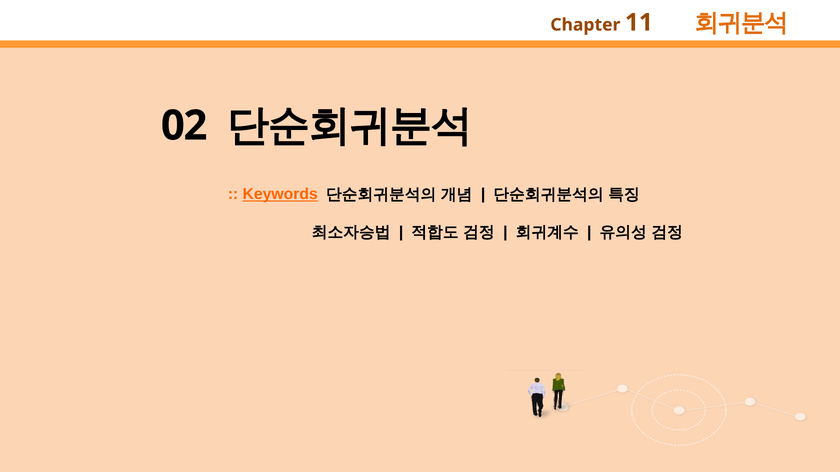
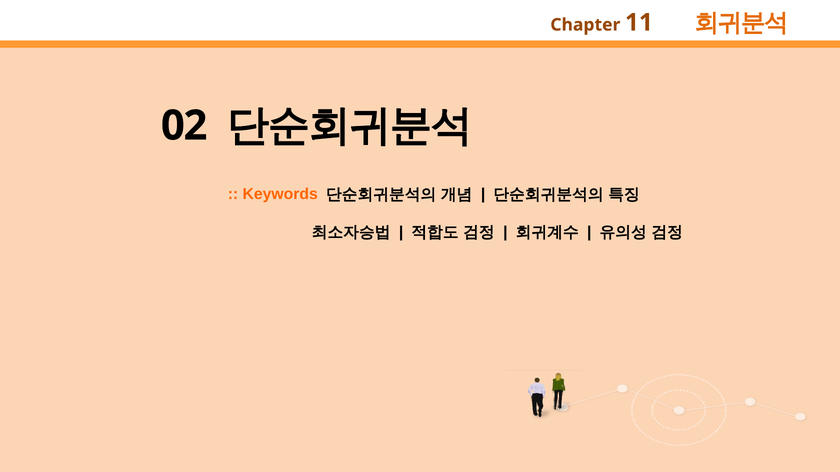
Keywords underline: present -> none
